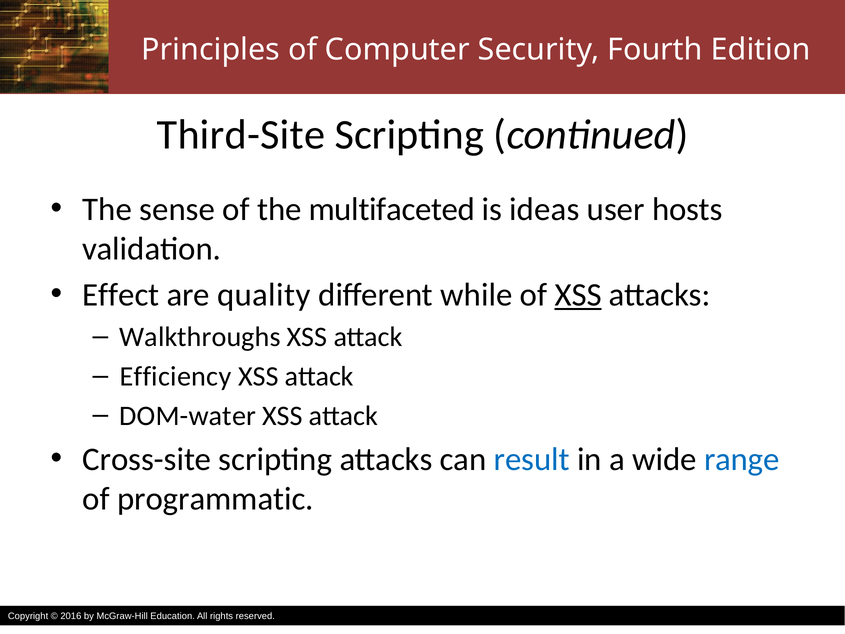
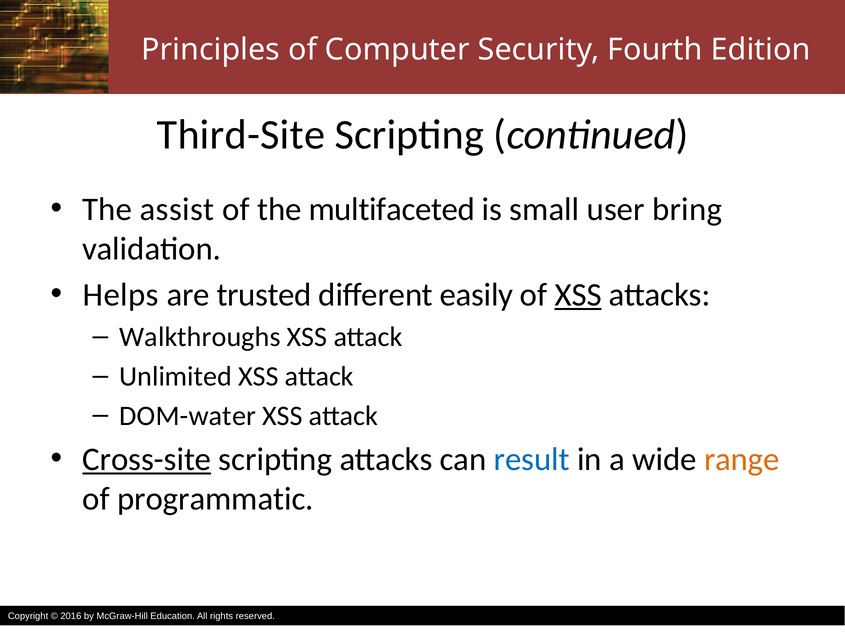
sense: sense -> assist
ideas: ideas -> small
hosts: hosts -> bring
Effect: Effect -> Helps
quality: quality -> trusted
while: while -> easily
Efficiency: Efficiency -> Unlimited
Cross-site underline: none -> present
range colour: blue -> orange
